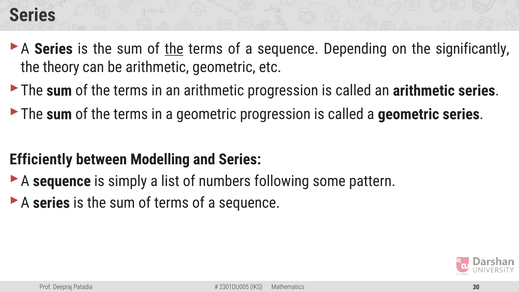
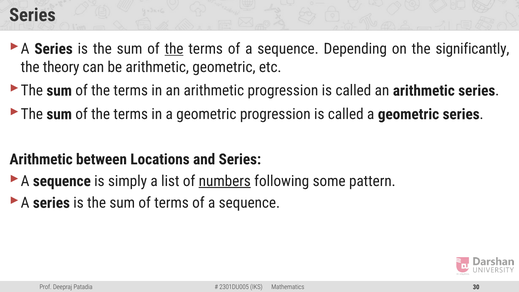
Efficiently at (41, 159): Efficiently -> Arithmetic
Modelling: Modelling -> Locations
numbers underline: none -> present
